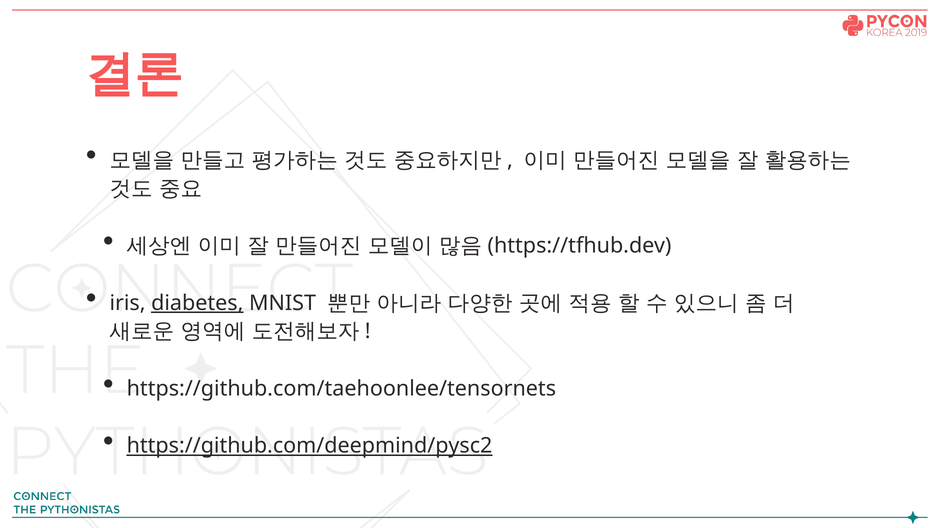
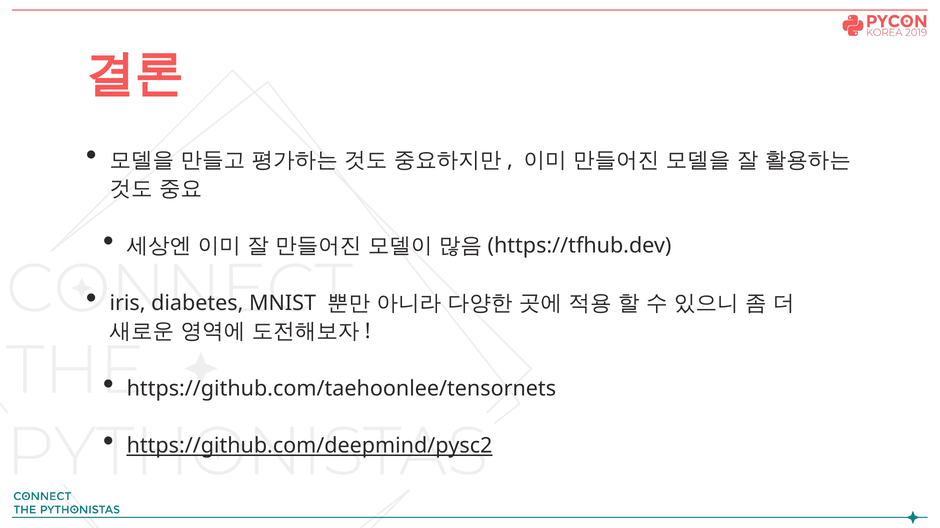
diabetes underline: present -> none
